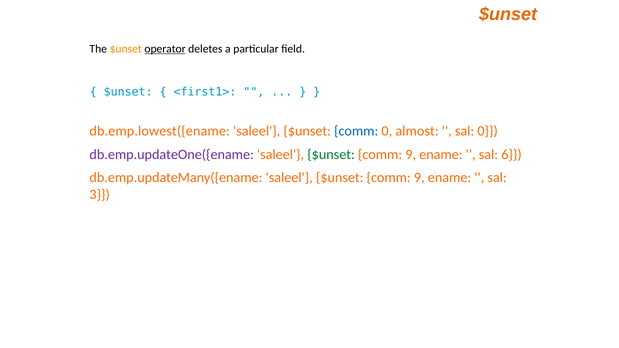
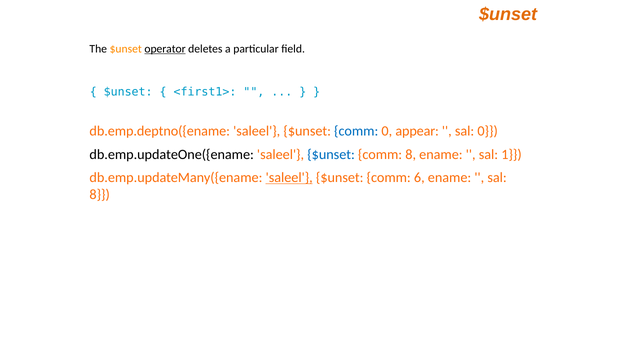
db.emp.lowest({ename: db.emp.lowest({ename -> db.emp.deptno({ename
almost: almost -> appear
db.emp.updateOne({ename colour: purple -> black
$unset at (331, 155) colour: green -> blue
9 at (411, 155): 9 -> 8
6: 6 -> 1
saleel at (289, 178) underline: none -> present
9 at (419, 178): 9 -> 6
3 at (100, 195): 3 -> 8
